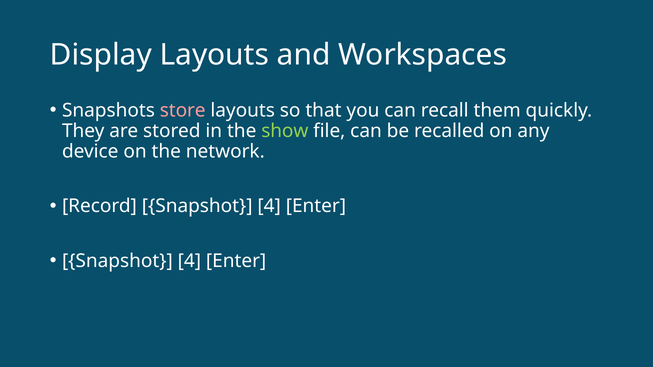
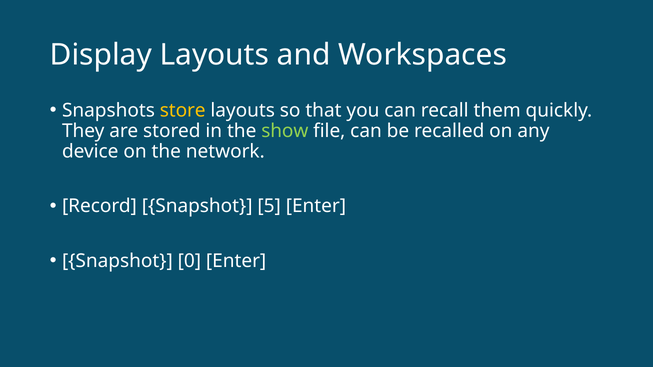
store colour: pink -> yellow
Record Snapshot 4: 4 -> 5
4 at (189, 261): 4 -> 0
